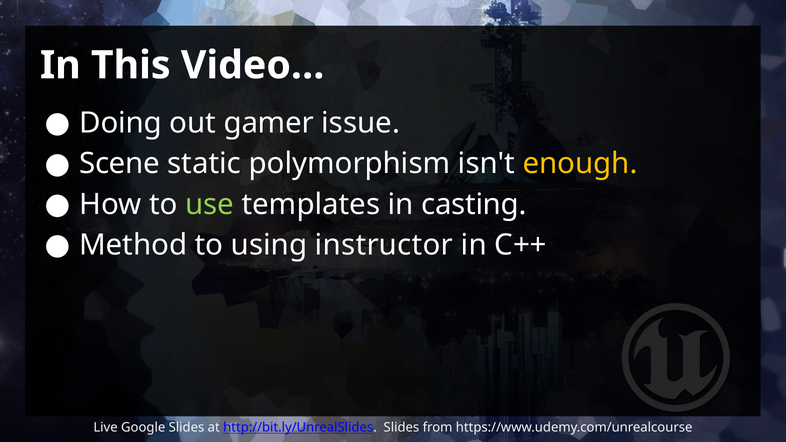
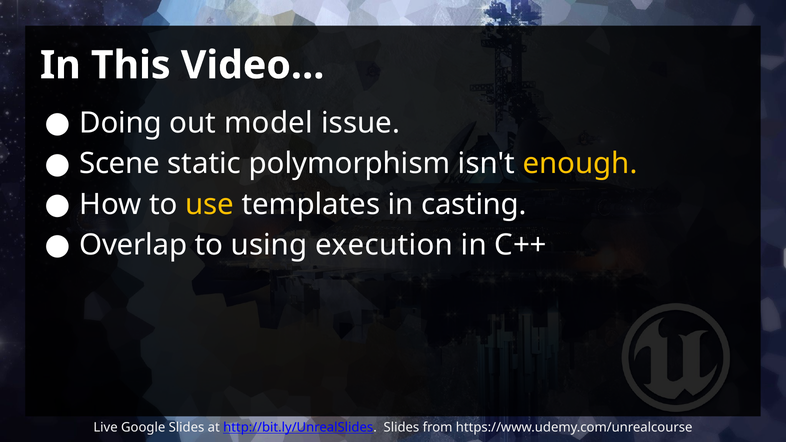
gamer: gamer -> model
use colour: light green -> yellow
Method: Method -> Overlap
instructor: instructor -> execution
